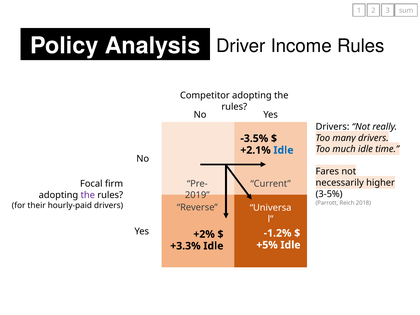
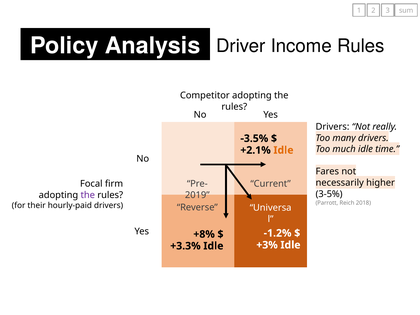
Idle at (283, 150) colour: blue -> orange
+2%: +2% -> +8%
+5%: +5% -> +3%
